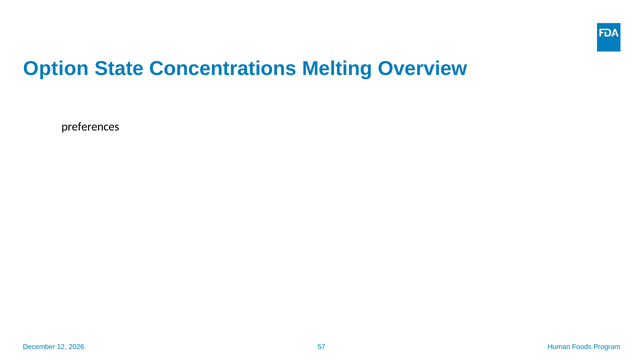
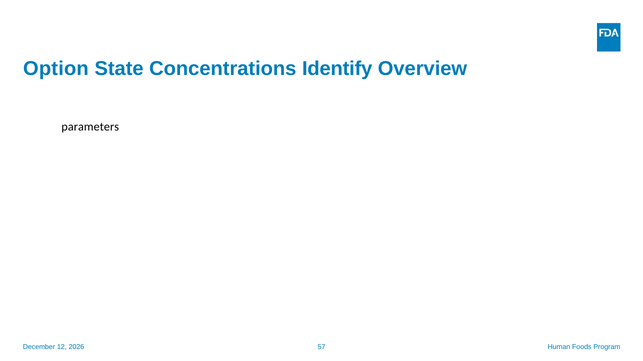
Melting: Melting -> Identify
preferences: preferences -> parameters
